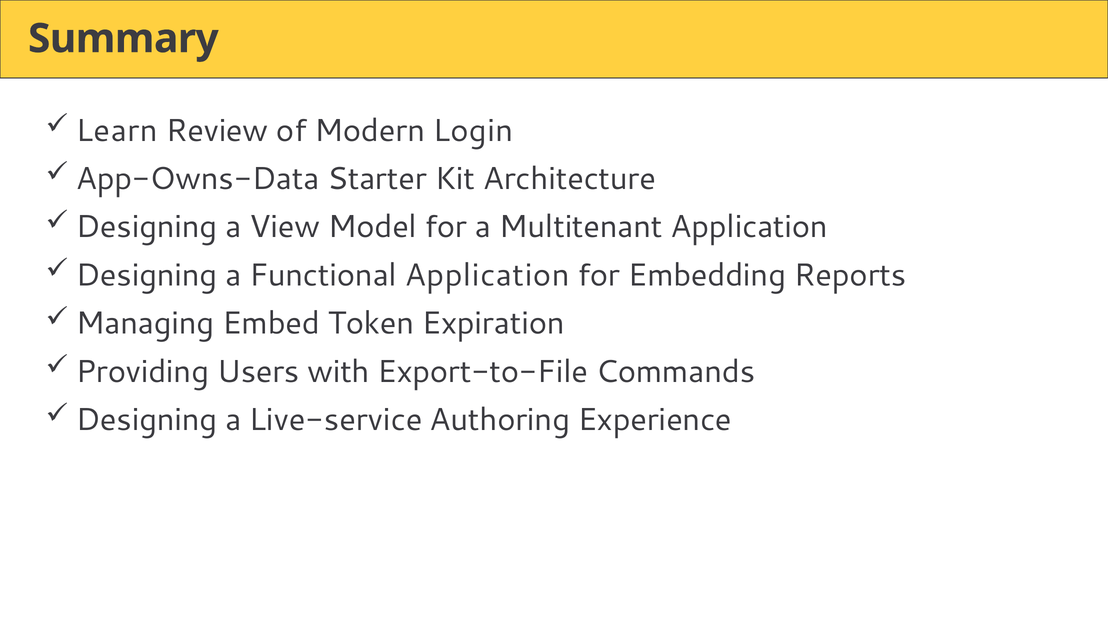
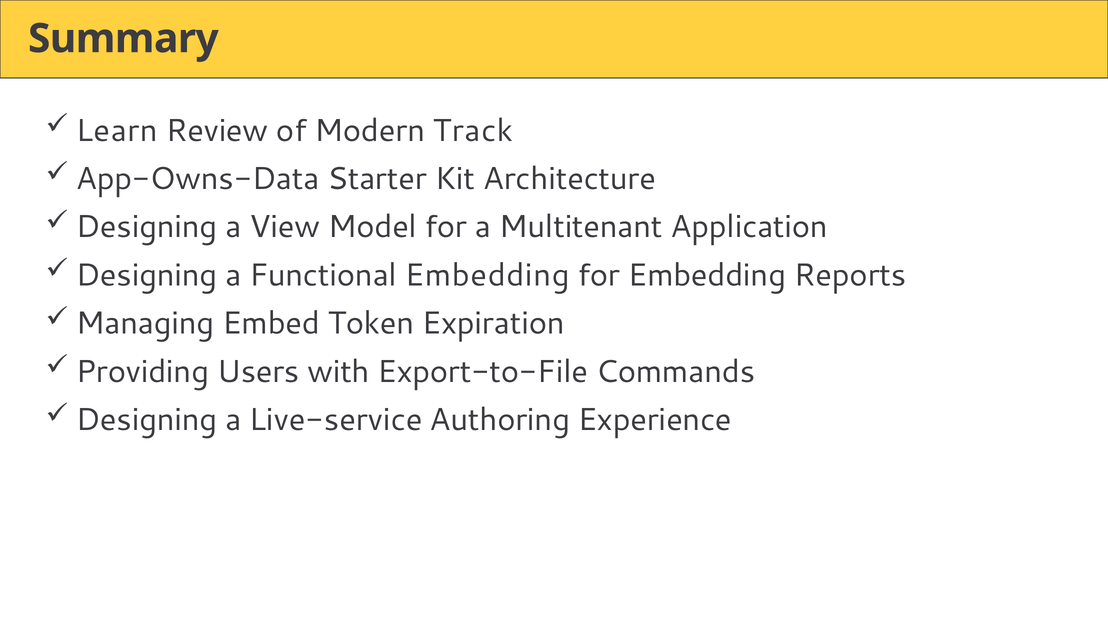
Login: Login -> Track
Functional Application: Application -> Embedding
